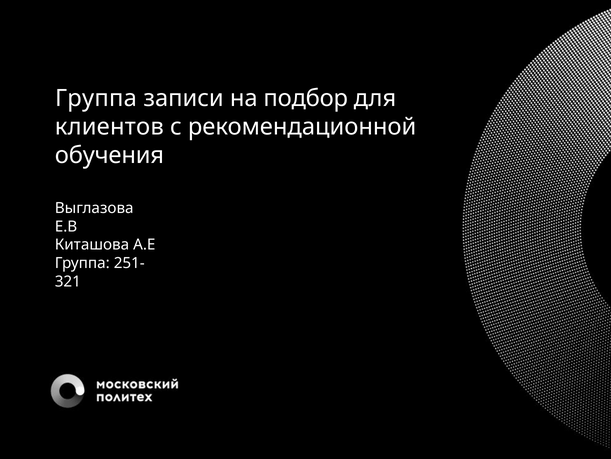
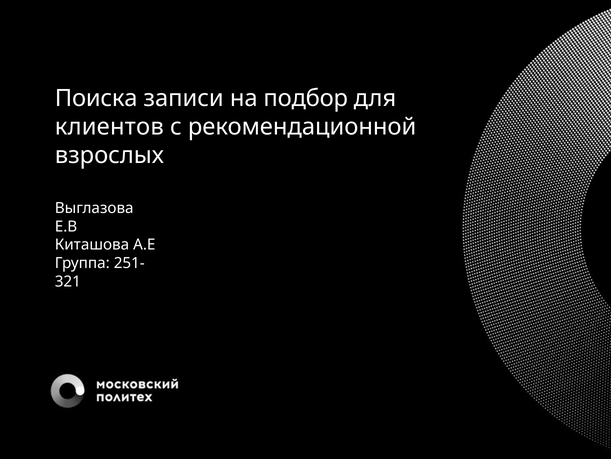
Группа at (96, 98): Группа -> Поиска
обучения: обучения -> взрослых
